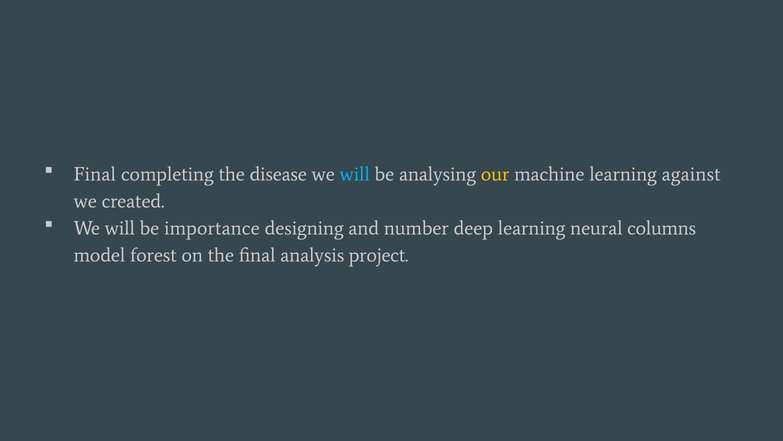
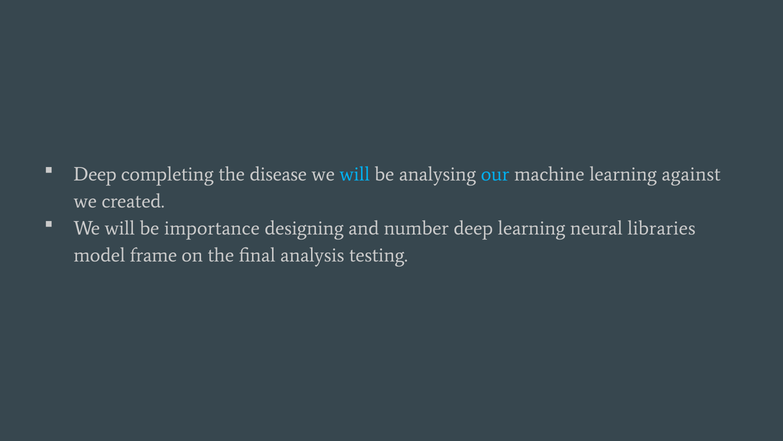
Final at (95, 174): Final -> Deep
our colour: yellow -> light blue
columns: columns -> libraries
forest: forest -> frame
project: project -> testing
